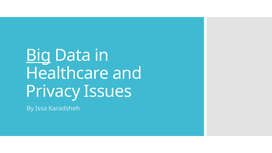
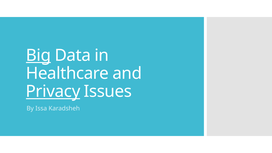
Privacy underline: none -> present
